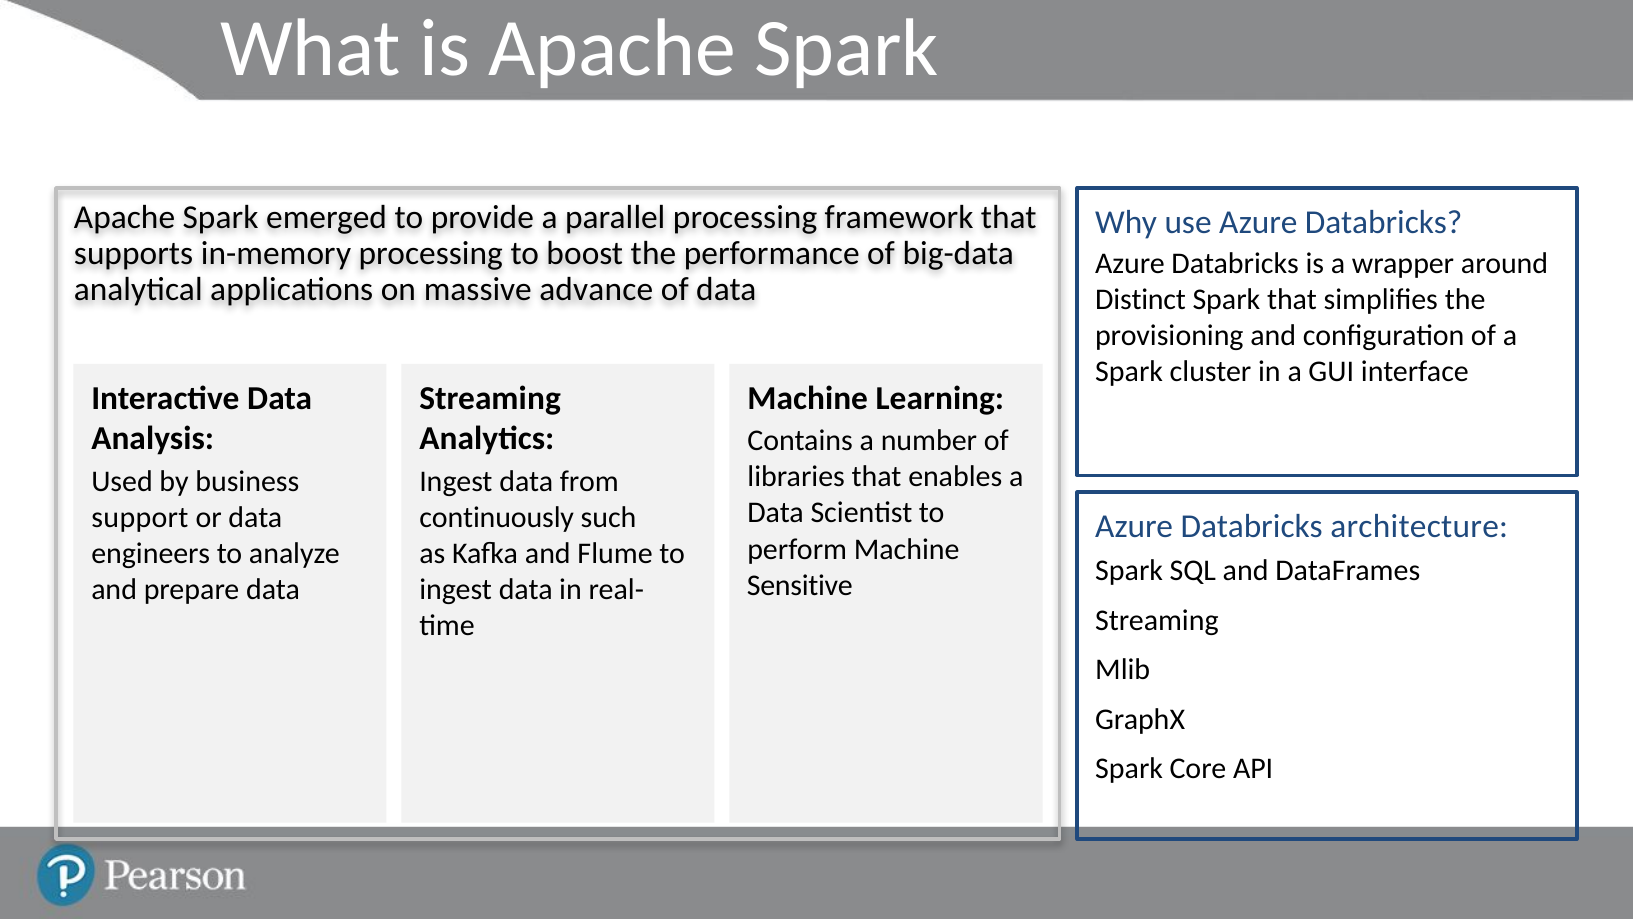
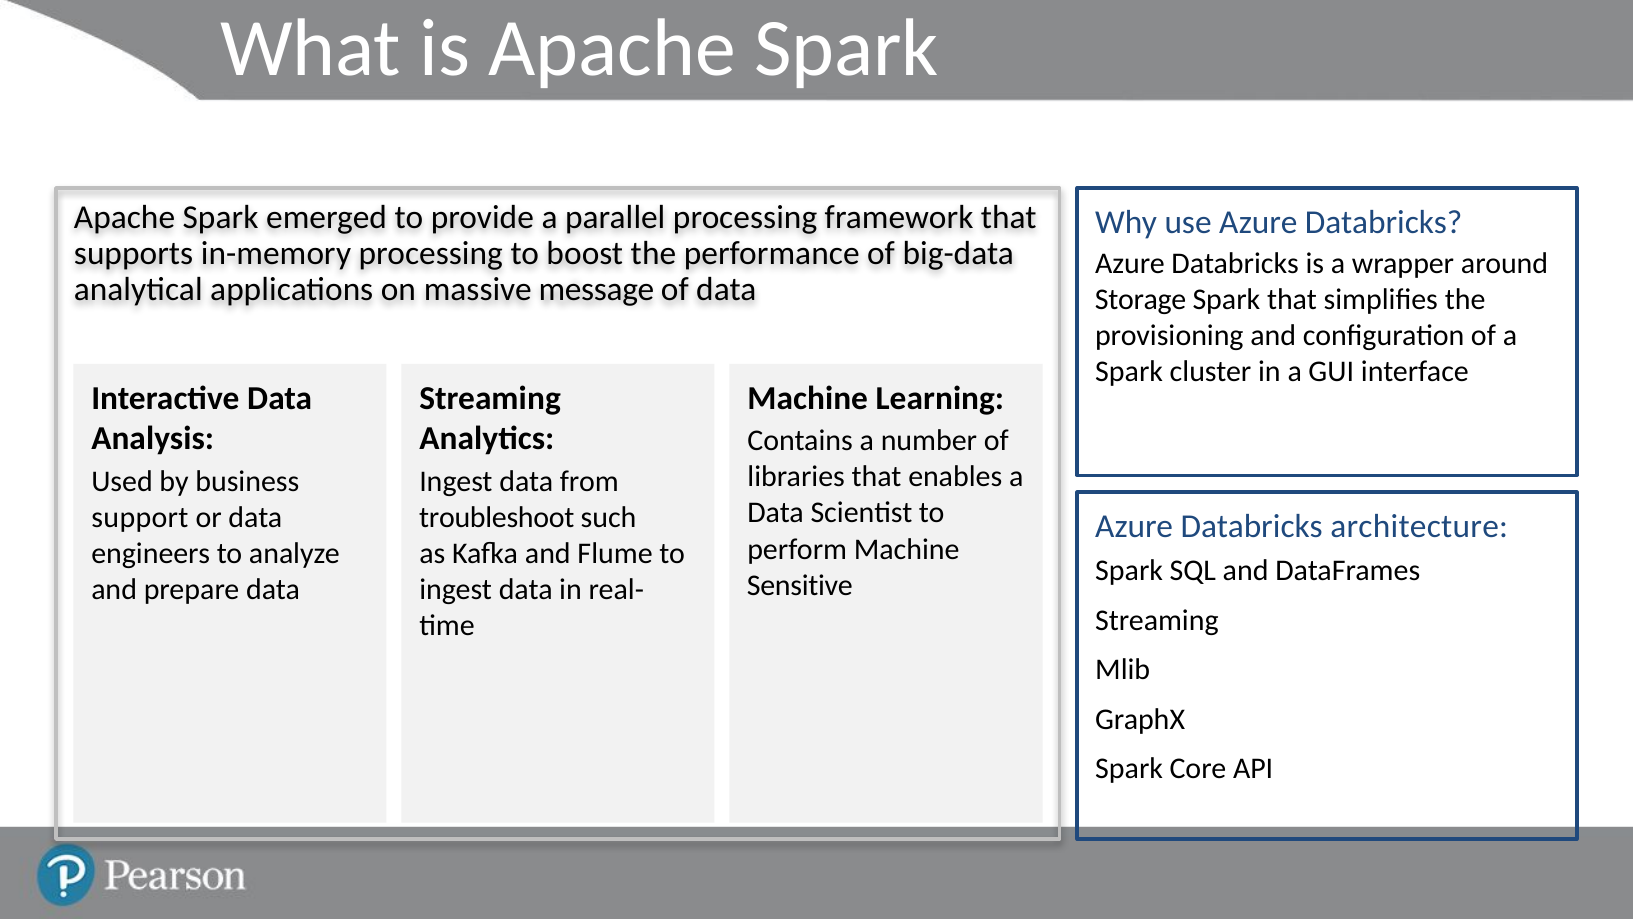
advance: advance -> message
Distinct: Distinct -> Storage
continuously: continuously -> troubleshoot
